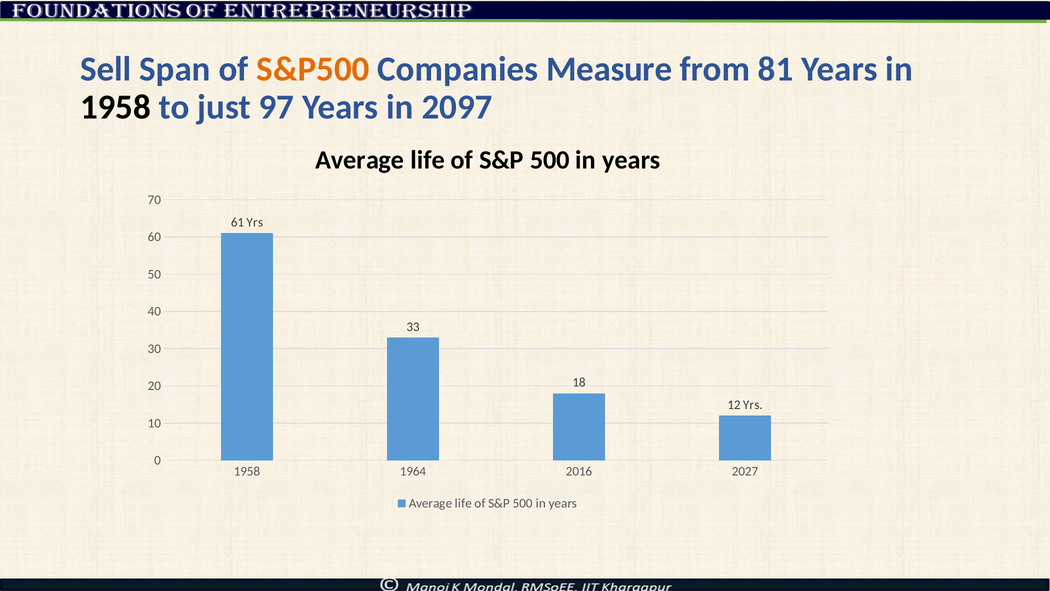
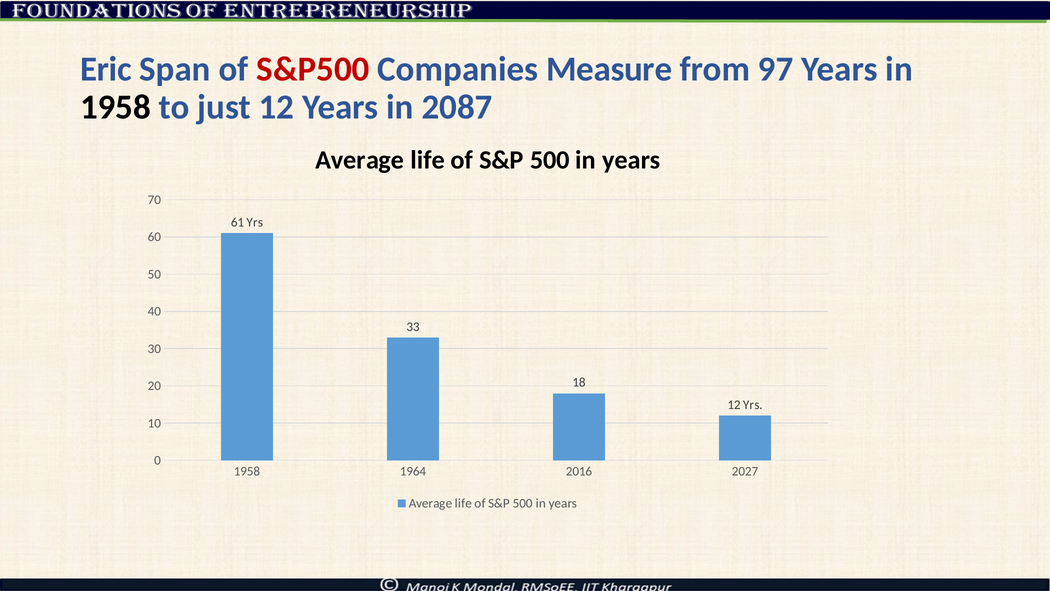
Sell: Sell -> Eric
S&P500 colour: orange -> red
81: 81 -> 97
just 97: 97 -> 12
2097: 2097 -> 2087
